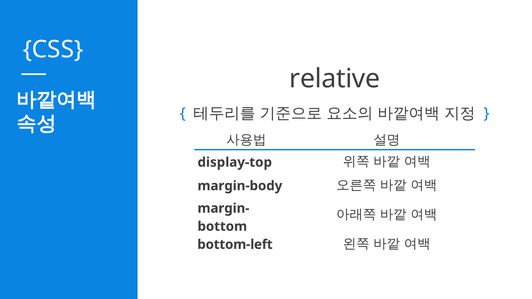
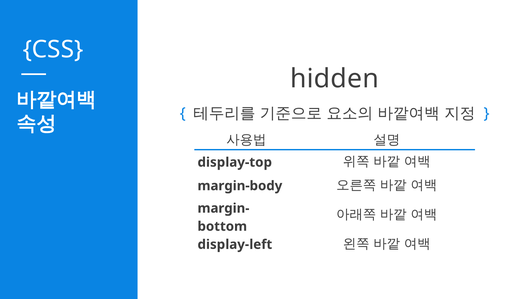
relative: relative -> hidden
bottom-left: bottom-left -> display-left
